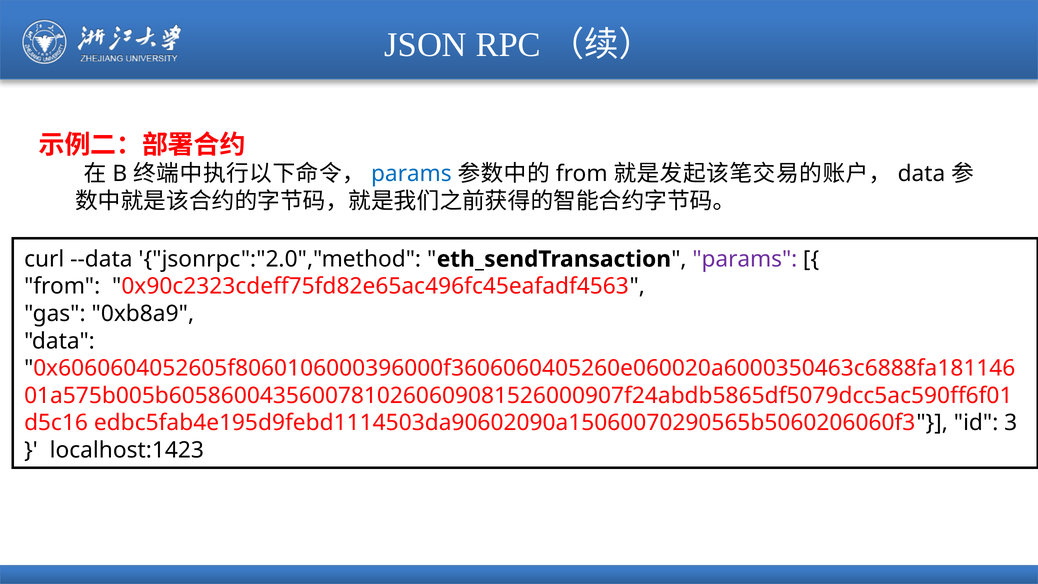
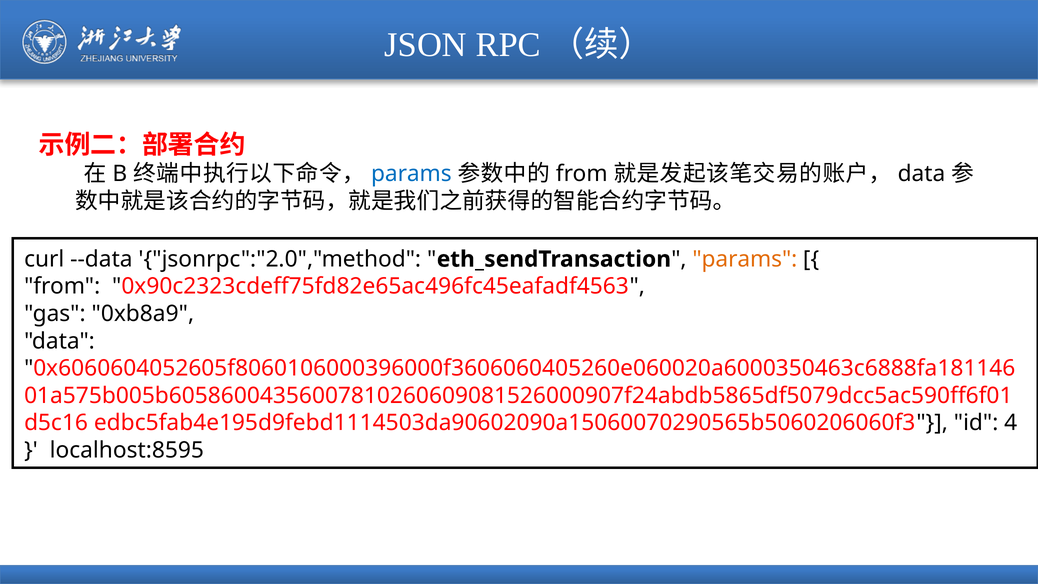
params at (745, 259) colour: purple -> orange
3: 3 -> 4
localhost:1423: localhost:1423 -> localhost:8595
